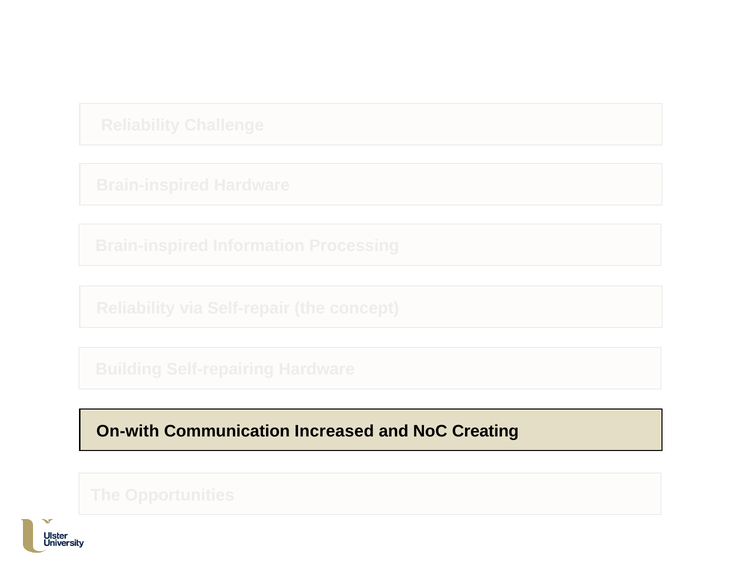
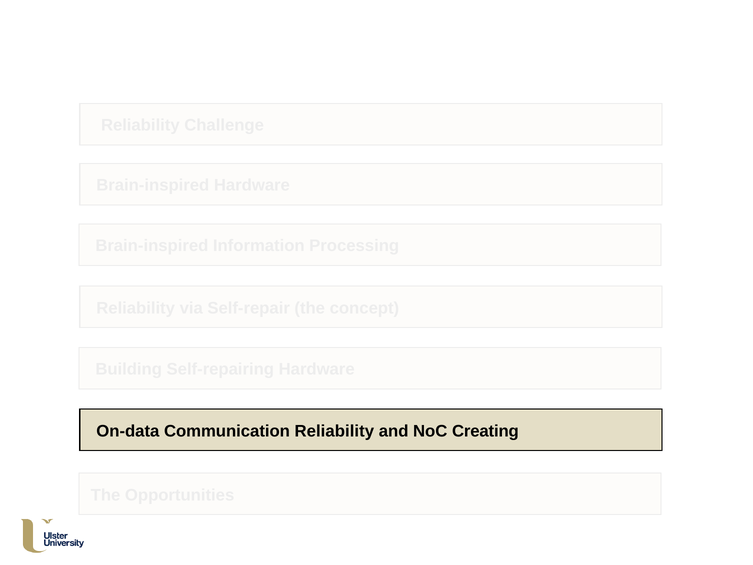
On-with: On-with -> On-data
Communication Increased: Increased -> Reliability
